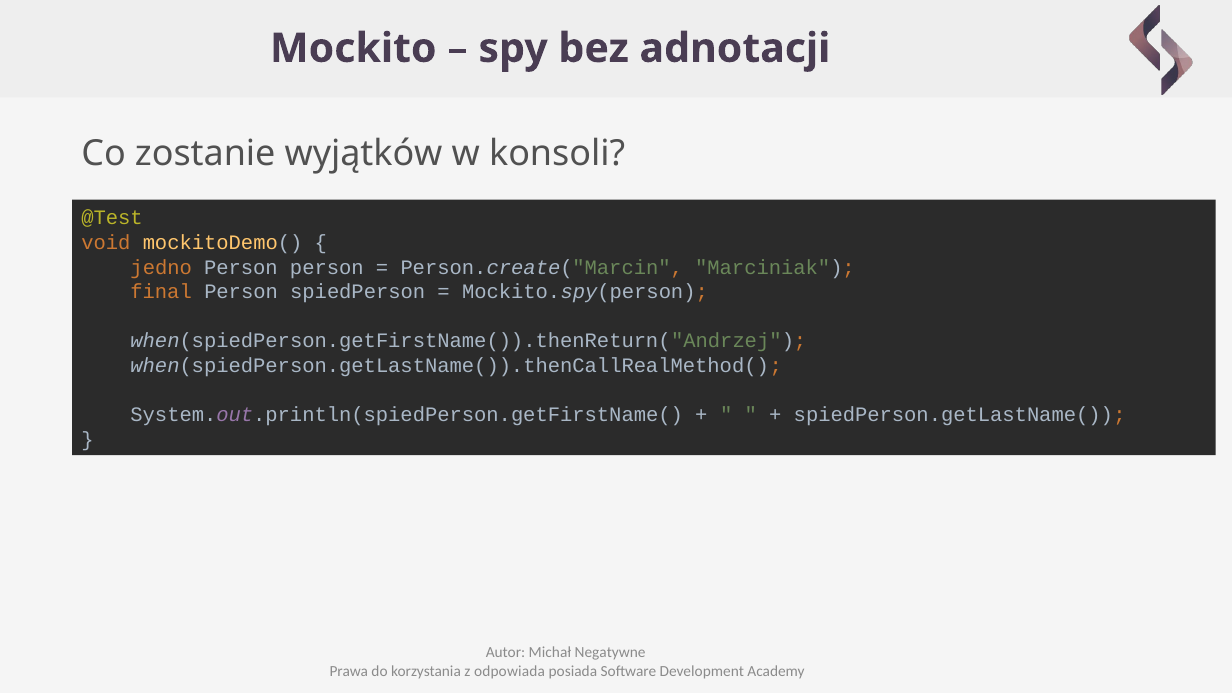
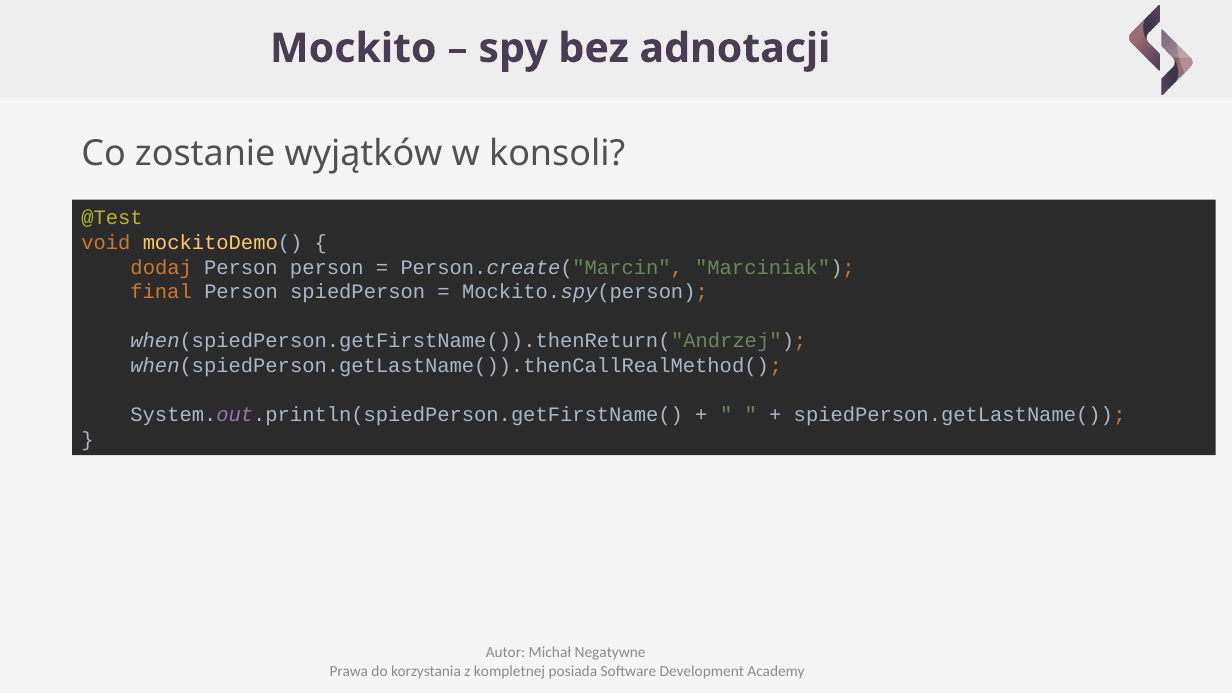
jedno: jedno -> dodaj
odpowiada: odpowiada -> kompletnej
